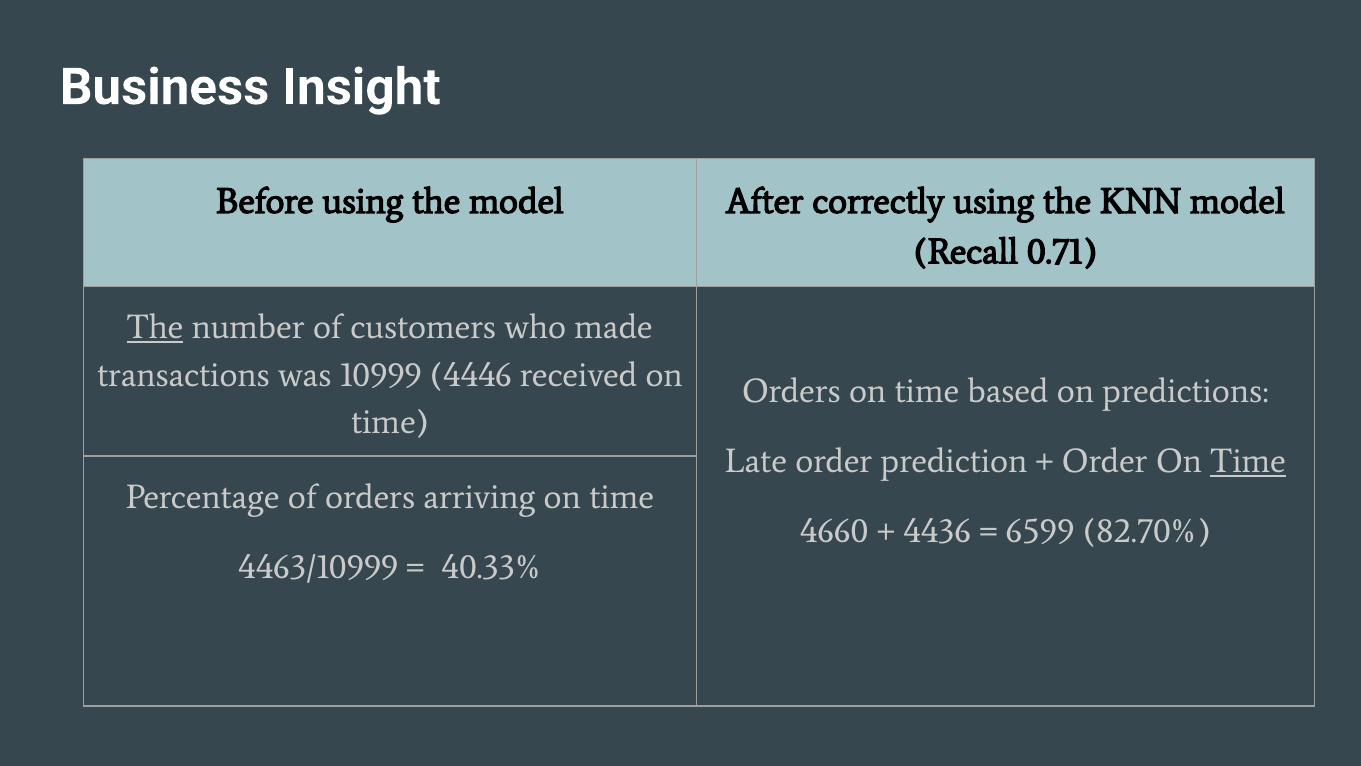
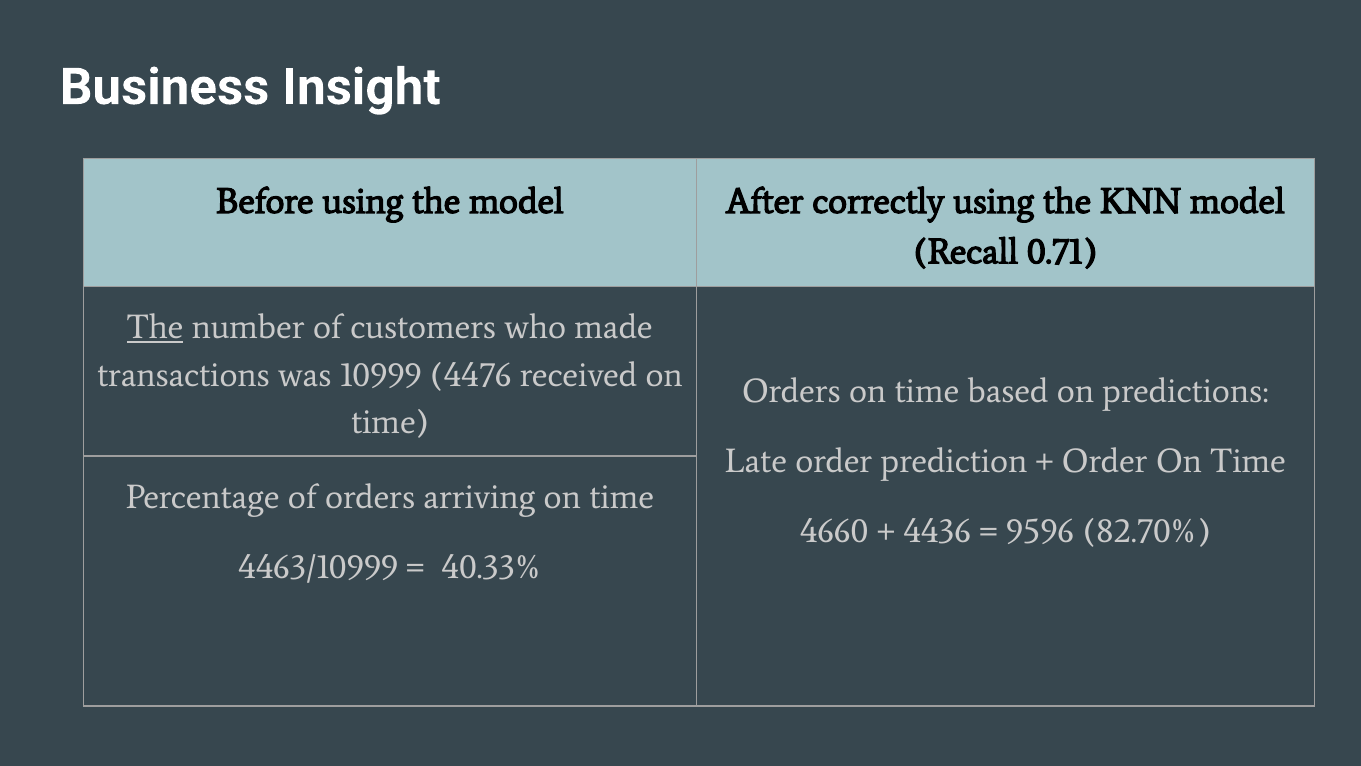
4446: 4446 -> 4476
Time at (1248, 461) underline: present -> none
6599: 6599 -> 9596
